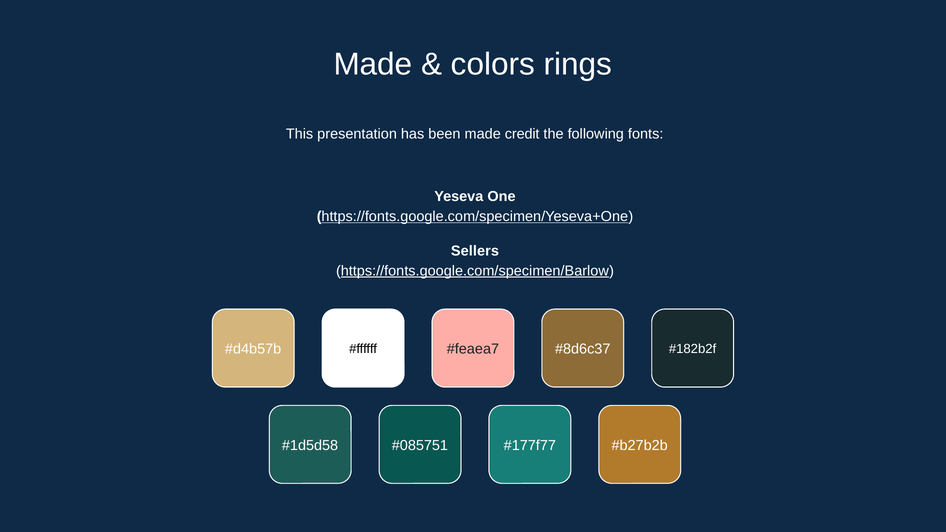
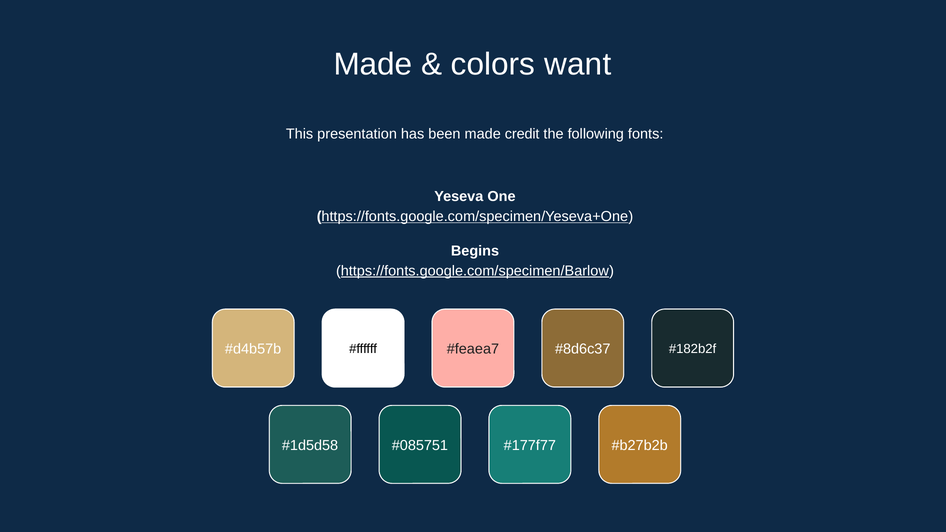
rings: rings -> want
Sellers: Sellers -> Begins
